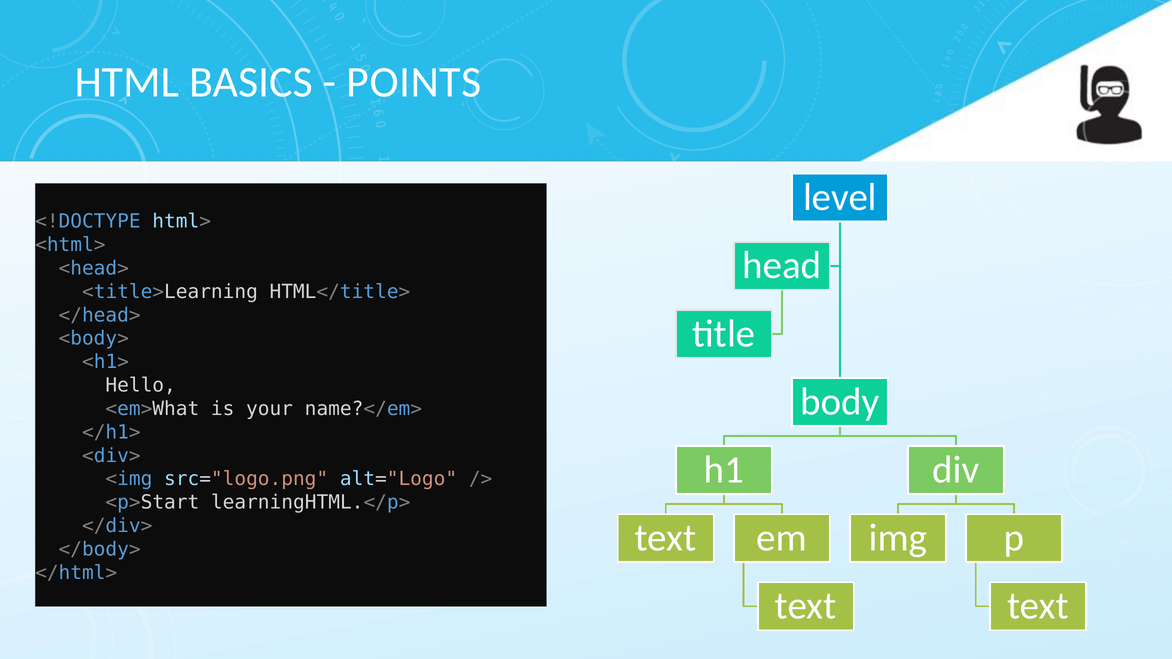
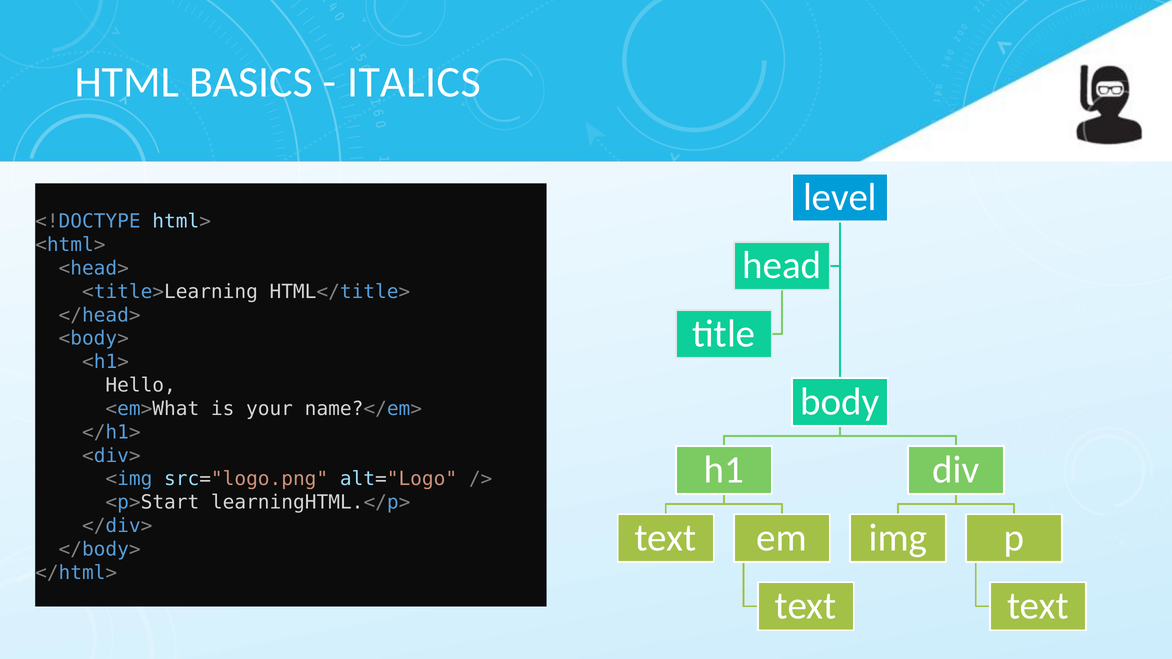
POINTS: POINTS -> ITALICS
